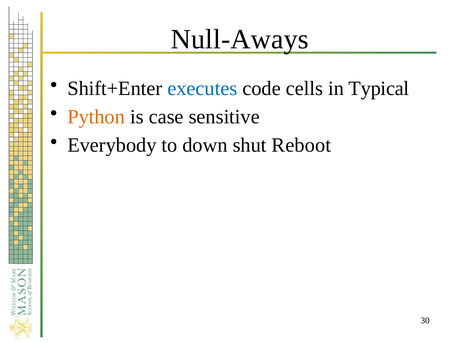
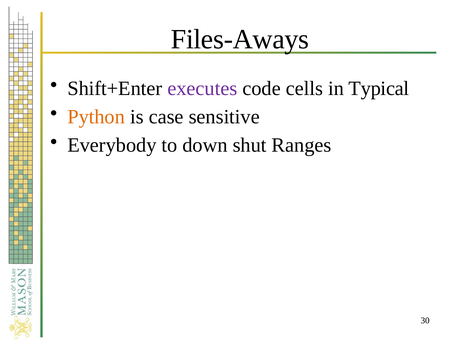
Null-Aways: Null-Aways -> Files-Aways
executes colour: blue -> purple
Reboot: Reboot -> Ranges
